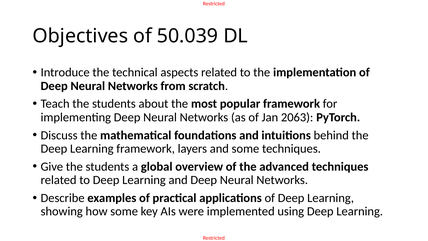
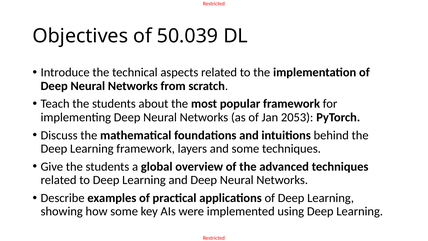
2063: 2063 -> 2053
